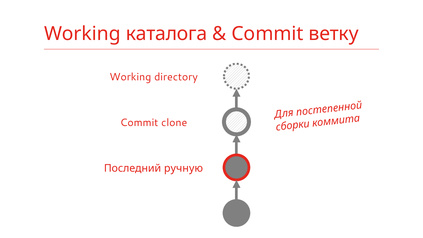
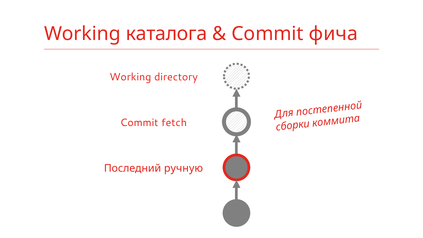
ветку: ветку -> фича
clone: clone -> fetch
